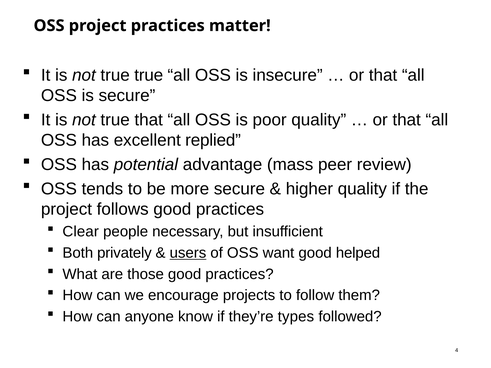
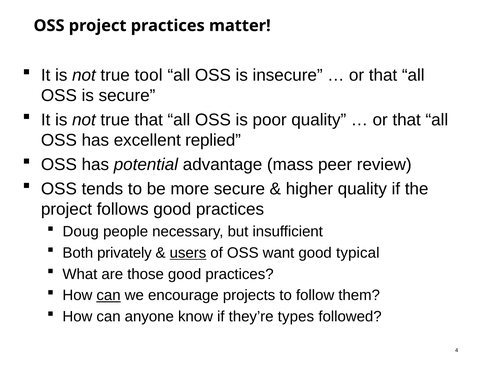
true true: true -> tool
Clear: Clear -> Doug
helped: helped -> typical
can at (109, 296) underline: none -> present
